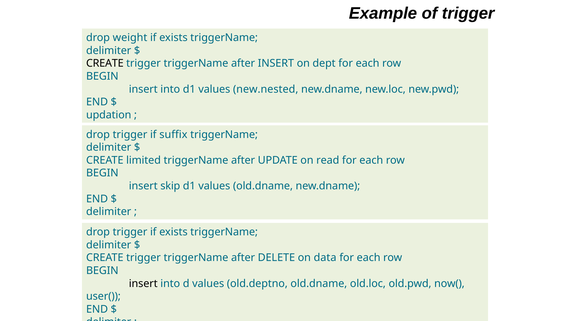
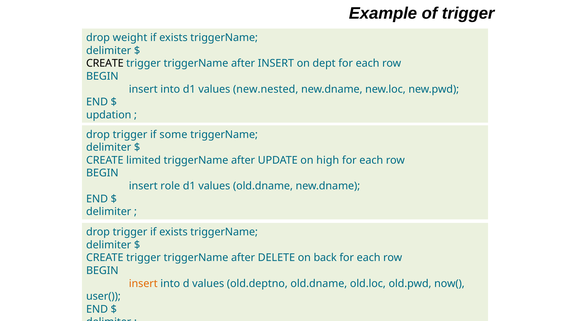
suffix: suffix -> some
read: read -> high
skip: skip -> role
data: data -> back
insert at (143, 283) colour: black -> orange
